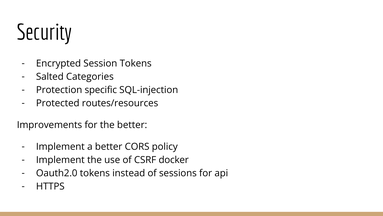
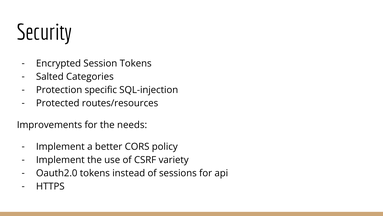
the better: better -> needs
docker: docker -> variety
